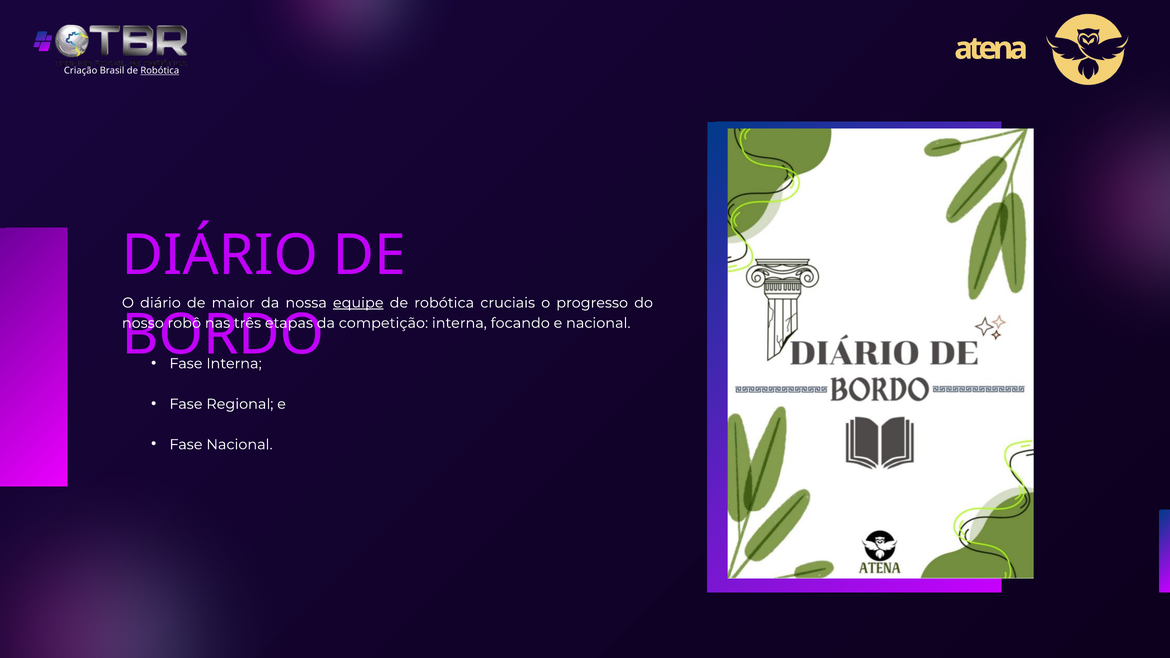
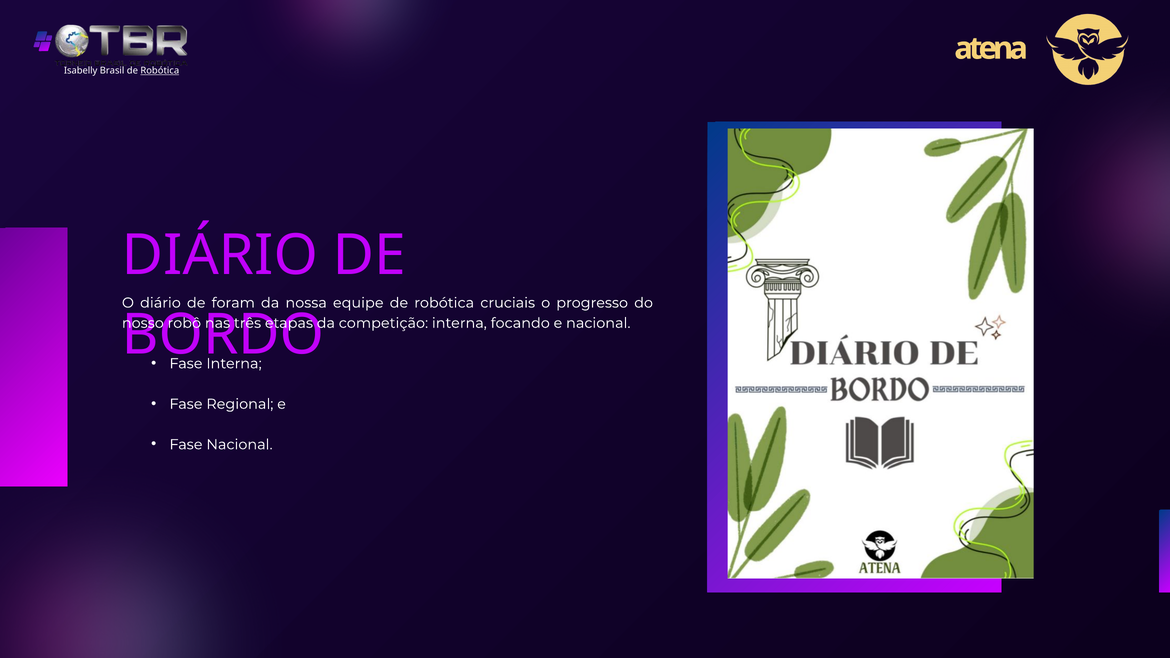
Criação: Criação -> Isabelly
maior: maior -> foram
equipe underline: present -> none
